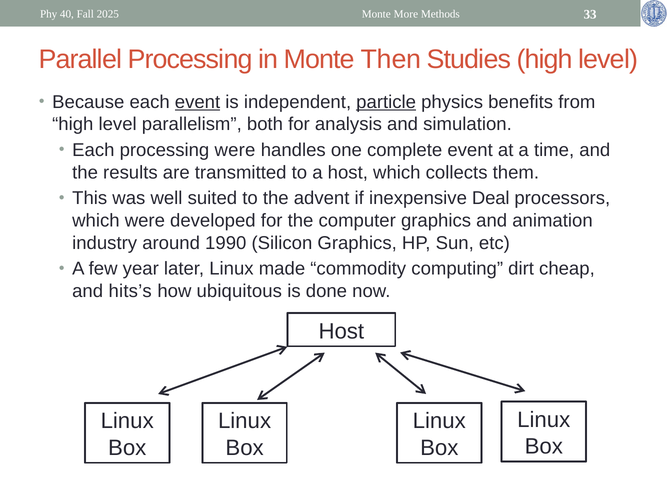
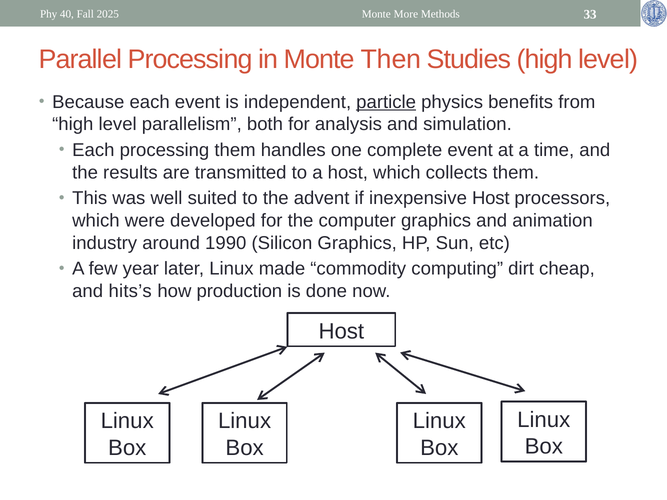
event at (197, 102) underline: present -> none
processing were: were -> them
inexpensive Deal: Deal -> Host
ubiquitous: ubiquitous -> production
